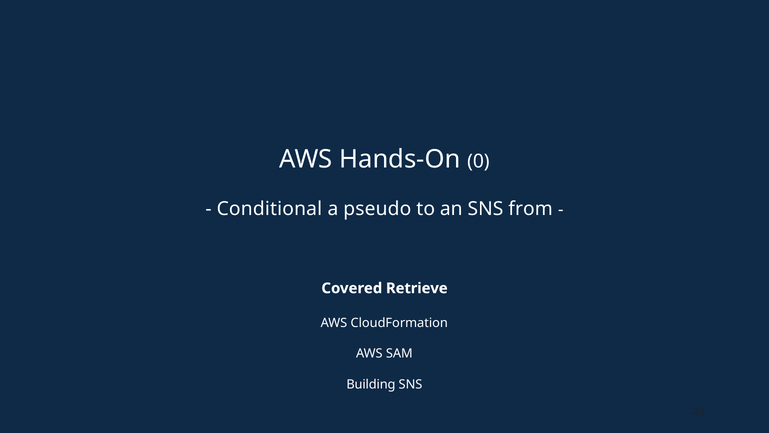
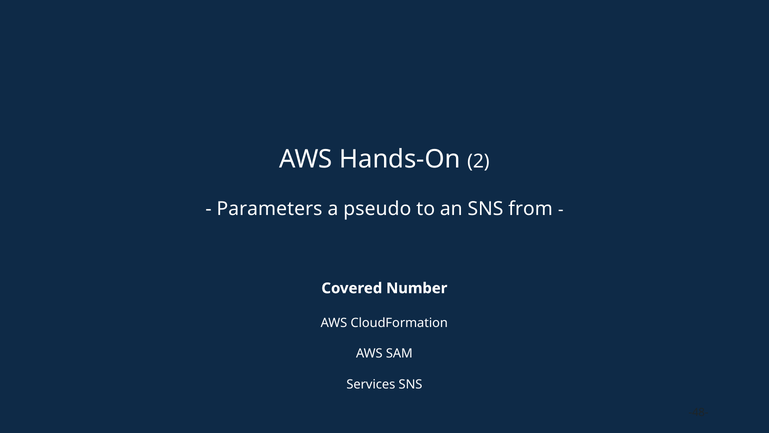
0: 0 -> 2
Conditional: Conditional -> Parameters
Retrieve: Retrieve -> Number
Building: Building -> Services
